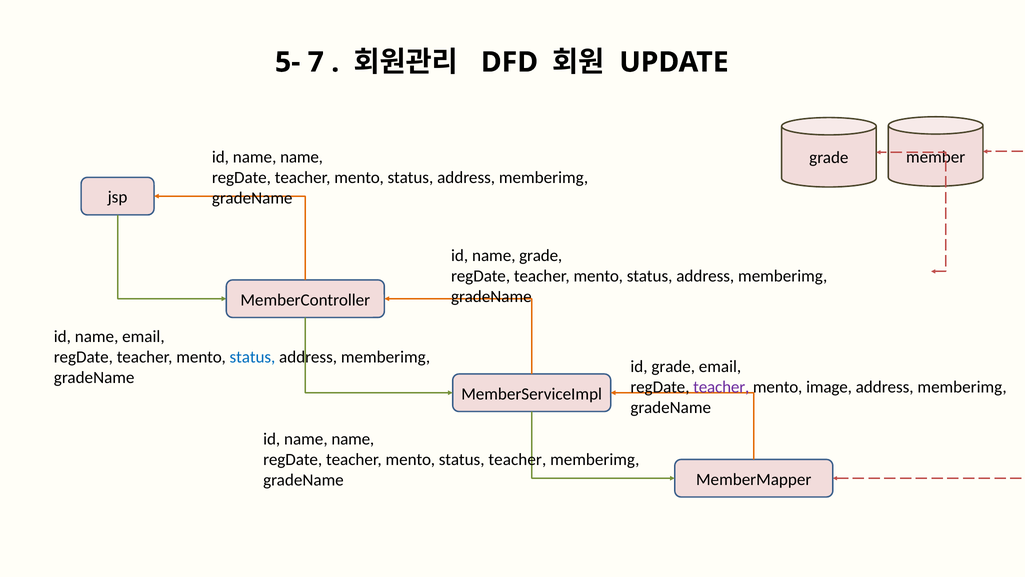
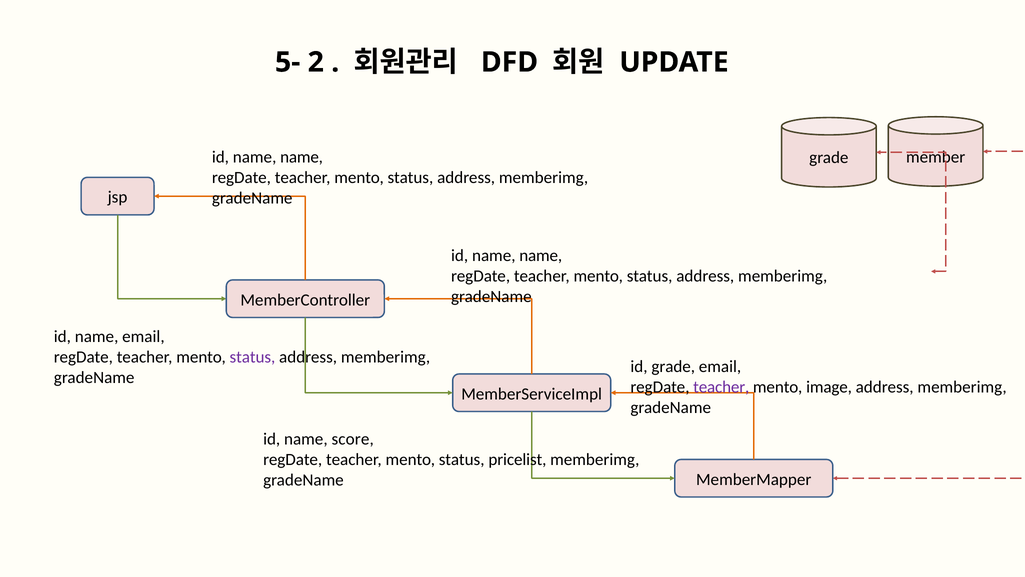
7: 7 -> 2
grade at (541, 255): grade -> name
status at (252, 357) colour: blue -> purple
name at (353, 439): name -> score
status teacher: teacher -> pricelist
